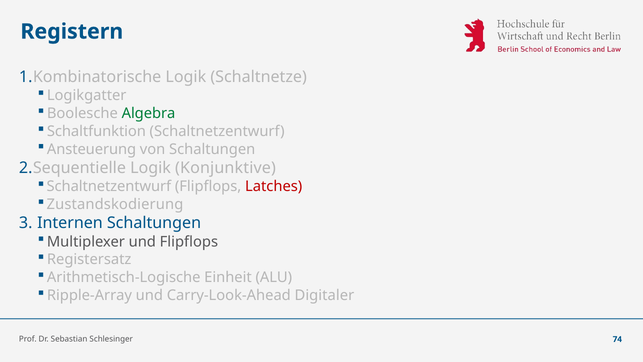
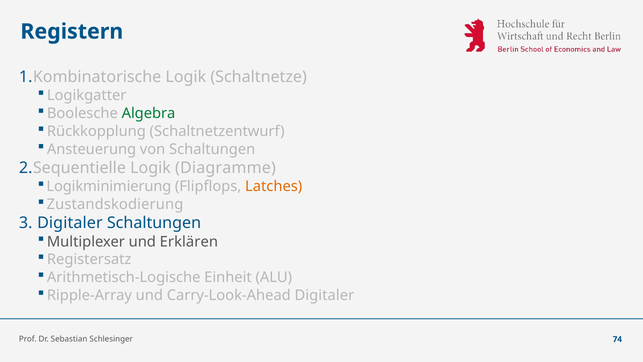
Schaltfunktion: Schaltfunktion -> Rückkopplung
Konjunktive: Konjunktive -> Diagramme
Schaltnetzentwurf at (109, 186): Schaltnetzentwurf -> Logikminimierung
Latches colour: red -> orange
Internen at (70, 223): Internen -> Digitaler
und Flipflops: Flipflops -> Erklären
